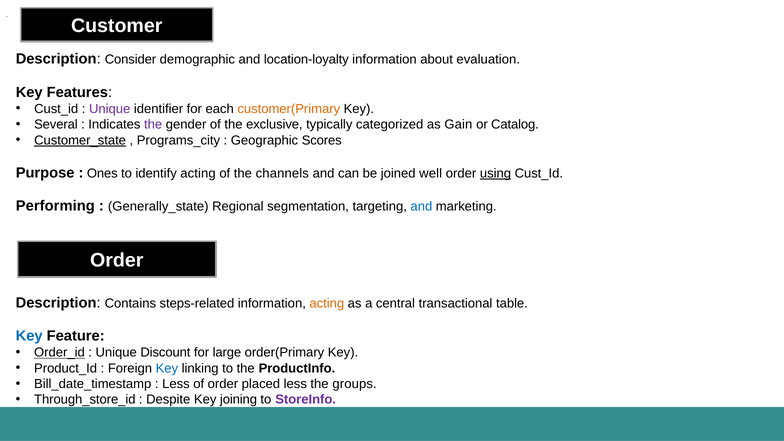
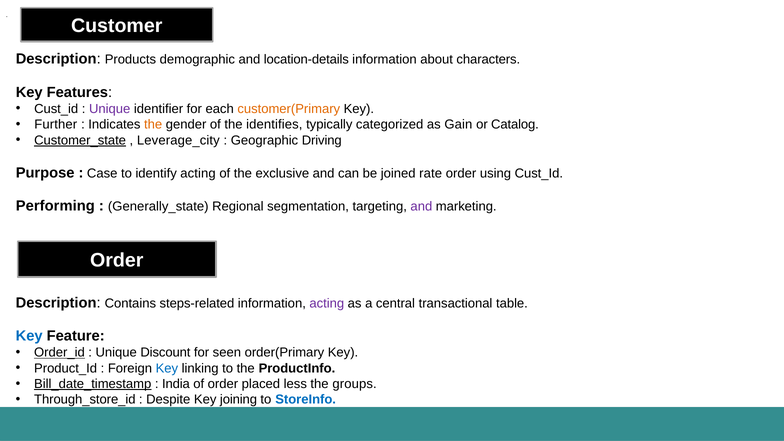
Consider: Consider -> Products
location-loyalty: location-loyalty -> location-details
evaluation: evaluation -> characters
Several: Several -> Further
the at (153, 125) colour: purple -> orange
exclusive: exclusive -> identifies
Programs_city: Programs_city -> Leverage_city
Scores: Scores -> Driving
Ones: Ones -> Case
channels: channels -> exclusive
well: well -> rate
using underline: present -> none
and at (421, 207) colour: blue -> purple
acting at (327, 303) colour: orange -> purple
large: large -> seen
Bill_date_timestamp underline: none -> present
Less at (176, 384): Less -> India
StoreInfo colour: purple -> blue
